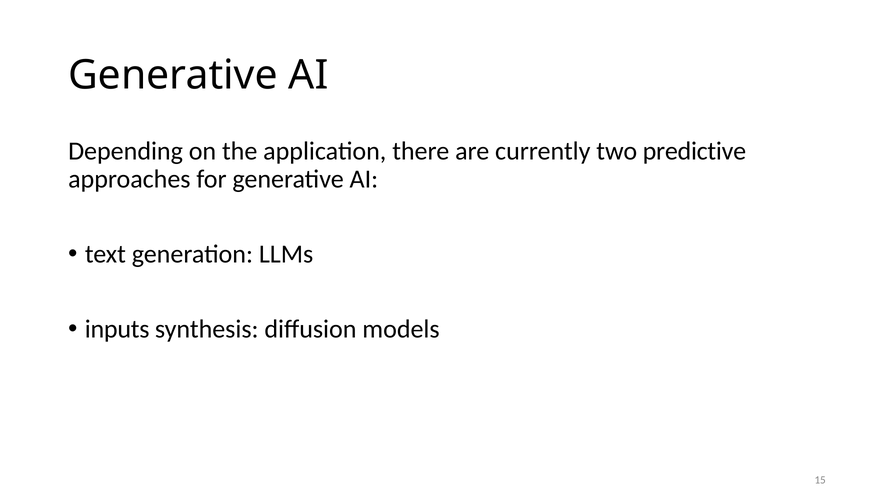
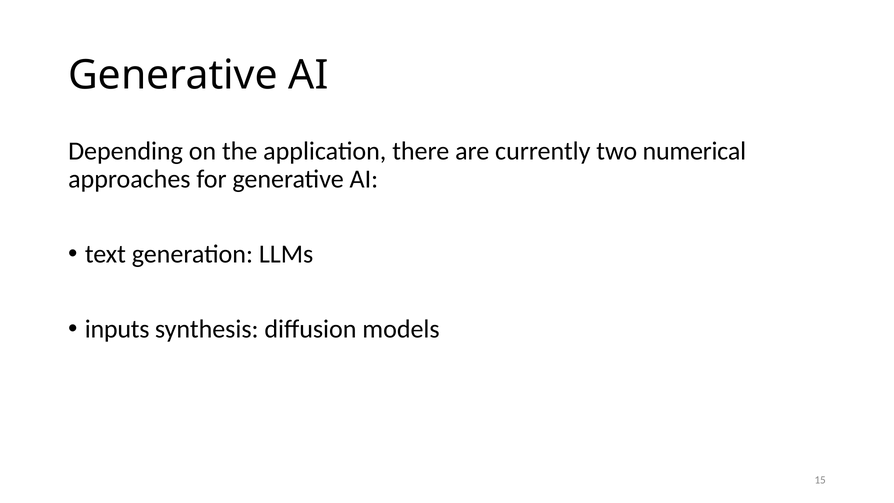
predictive: predictive -> numerical
